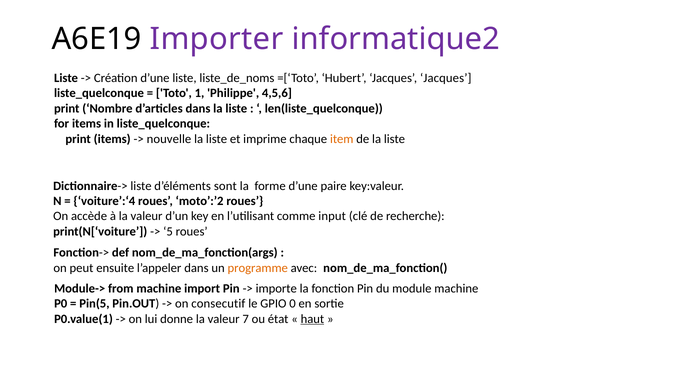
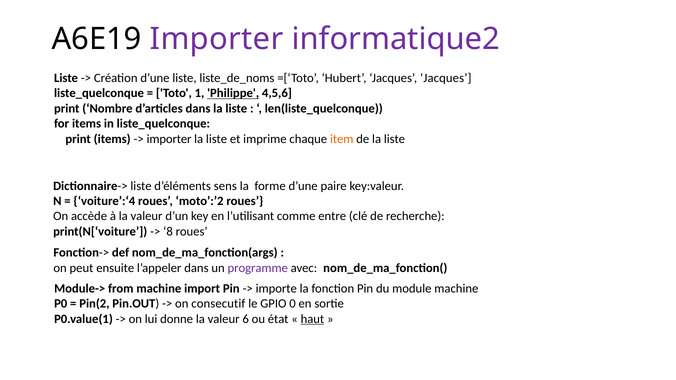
Philippe underline: none -> present
nouvelle at (169, 139): nouvelle -> importer
sont: sont -> sens
input: input -> entre
5: 5 -> 8
programme colour: orange -> purple
Pin(5: Pin(5 -> Pin(2
7: 7 -> 6
